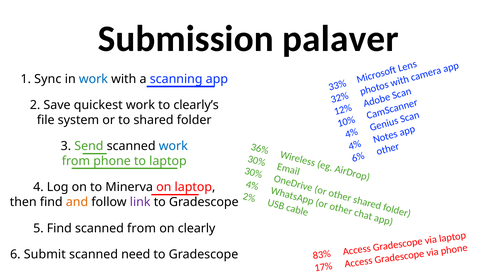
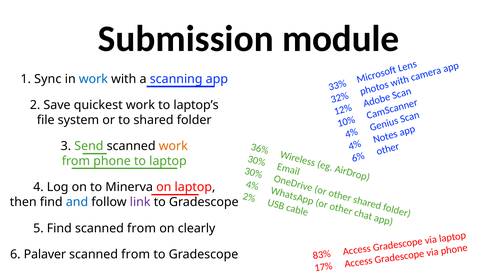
palaver: palaver -> module
clearly’s: clearly’s -> laptop’s
work at (173, 146) colour: blue -> orange
and colour: orange -> blue
Submit: Submit -> Palaver
need at (136, 254): need -> from
